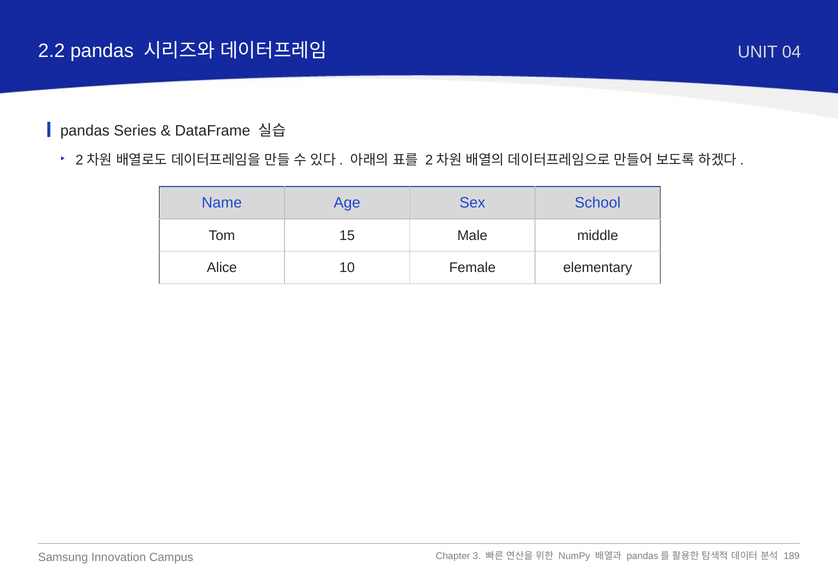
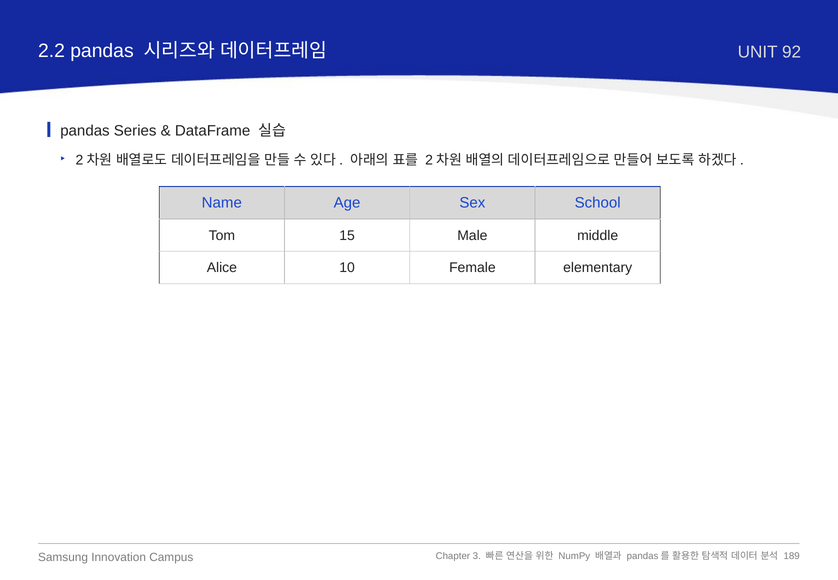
04: 04 -> 92
